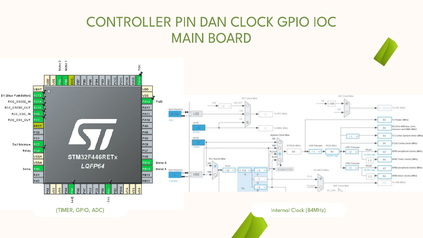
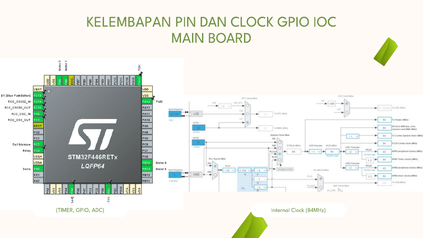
CONTROLLER: CONTROLLER -> KELEMBAPAN
